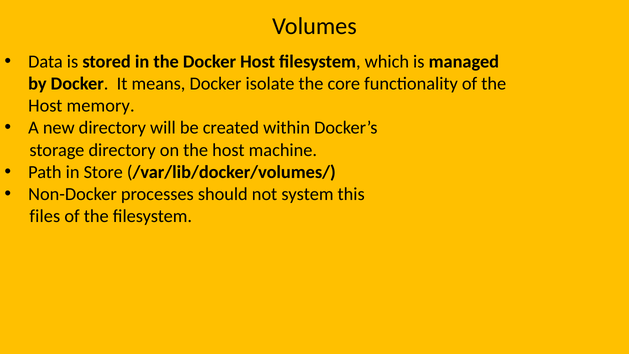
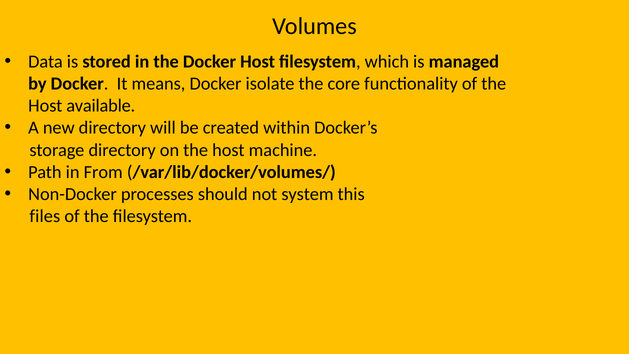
memory: memory -> available
Store: Store -> From
